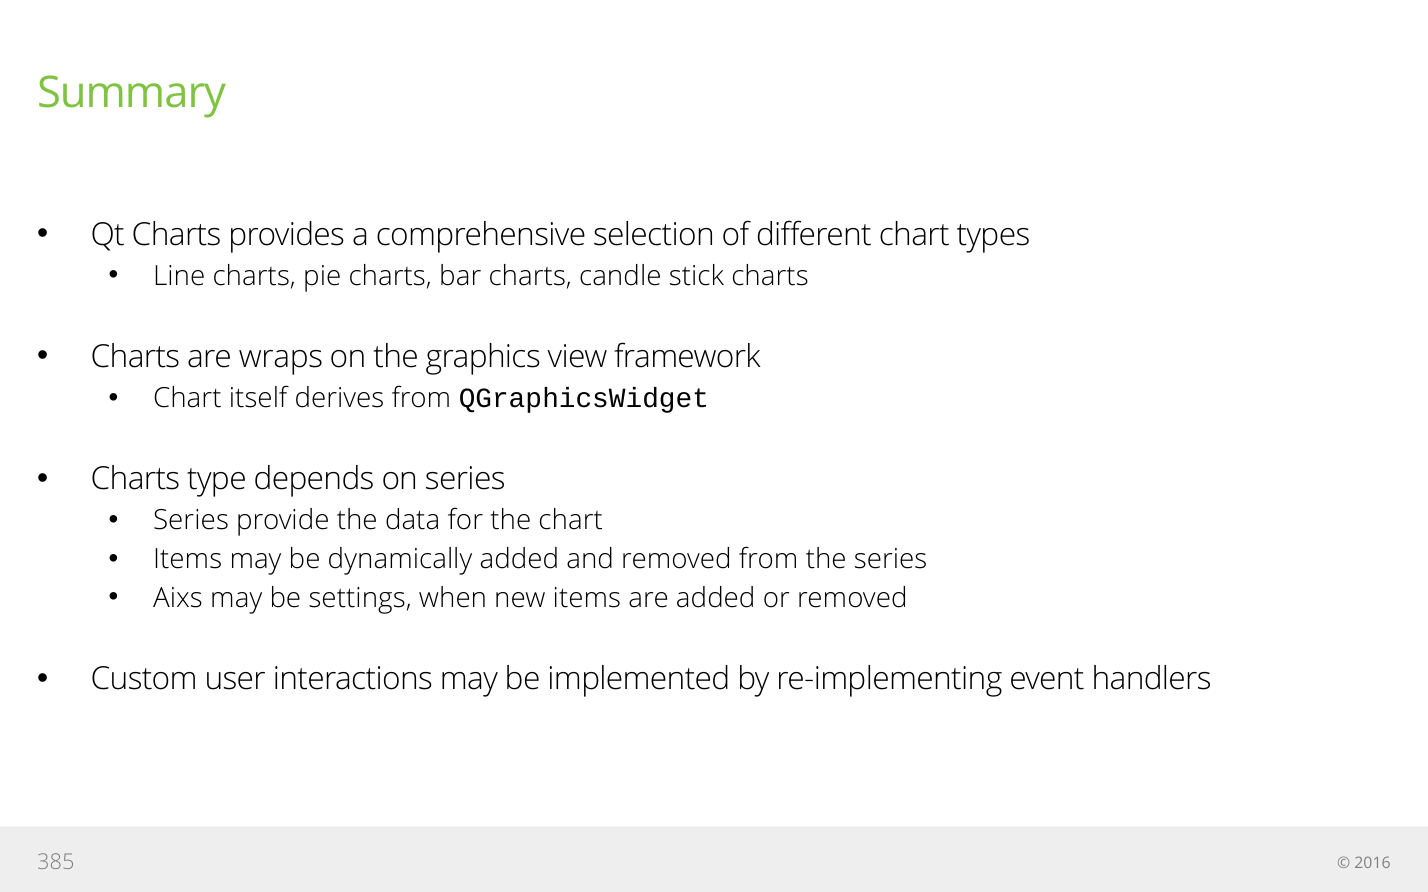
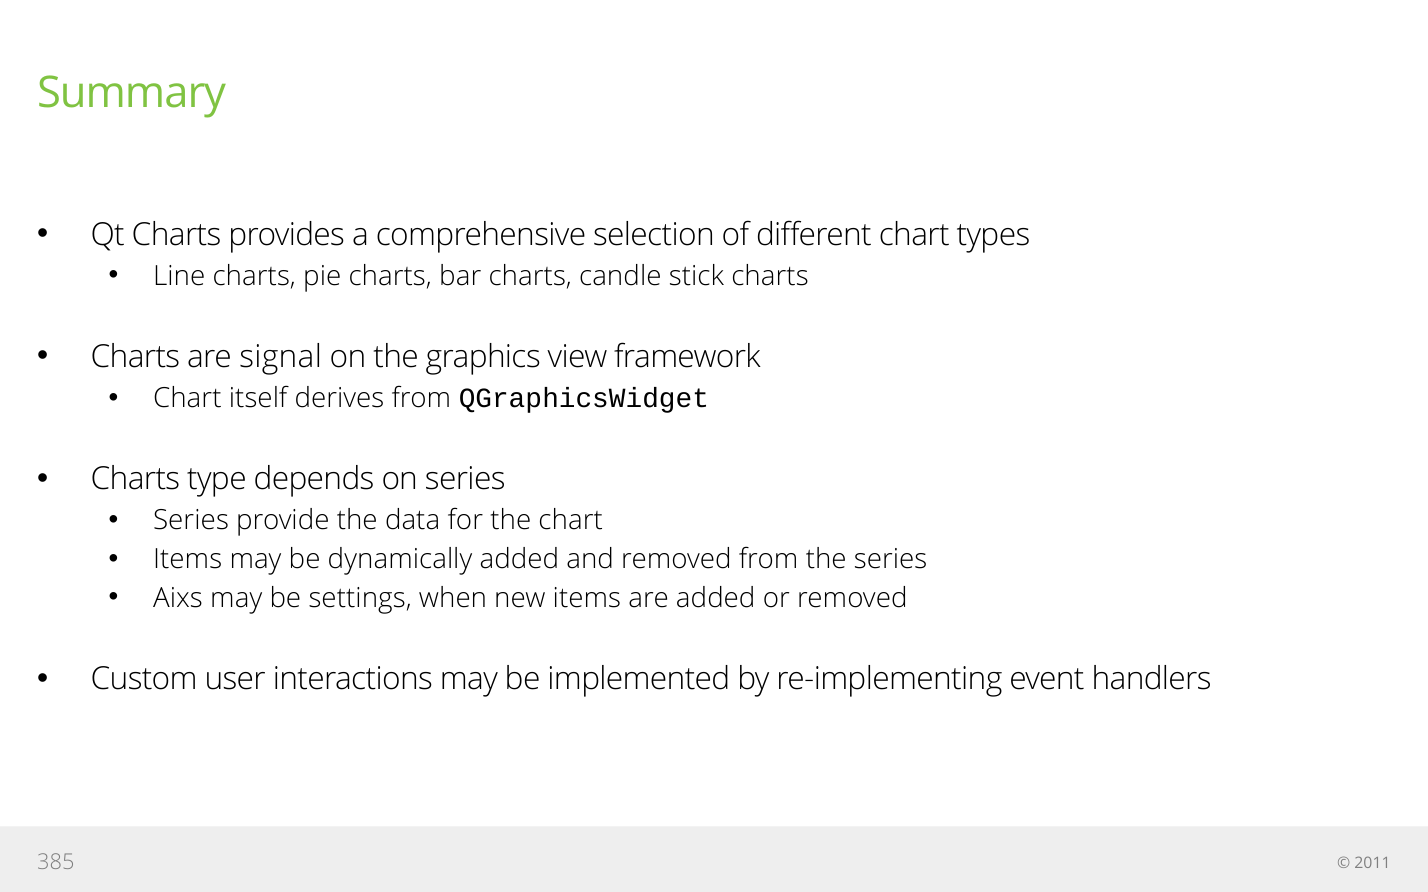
wraps: wraps -> signal
2016: 2016 -> 2011
